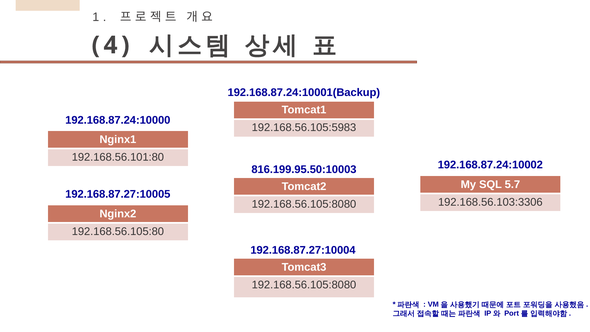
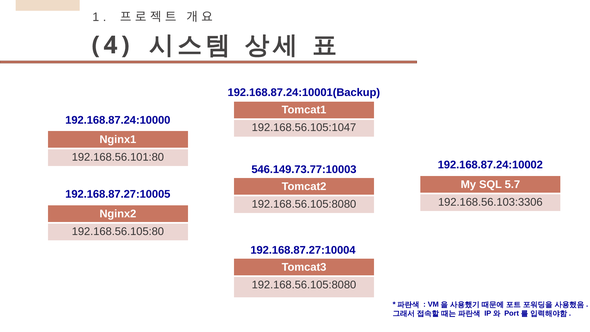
192.168.56.105:5983: 192.168.56.105:5983 -> 192.168.56.105:1047
816.199.95.50:10003: 816.199.95.50:10003 -> 546.149.73.77:10003
